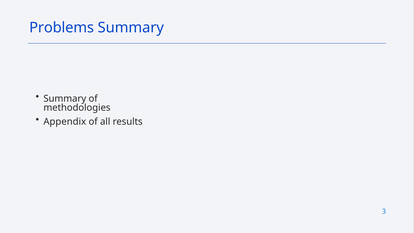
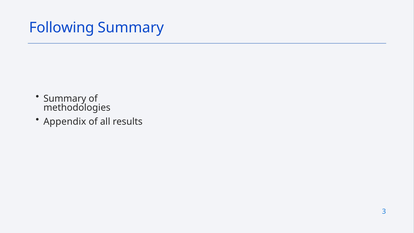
Problems: Problems -> Following
